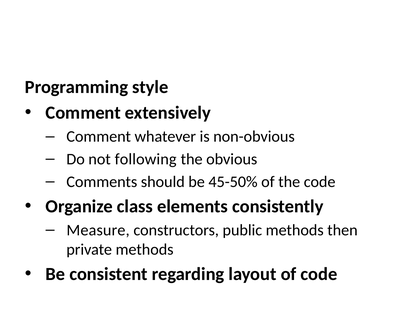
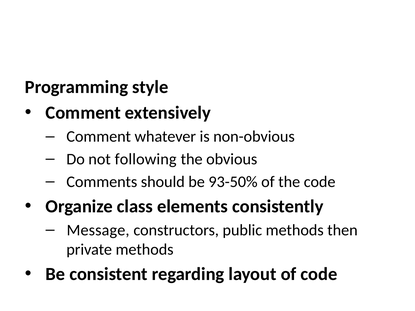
45-50%: 45-50% -> 93-50%
Measure: Measure -> Message
